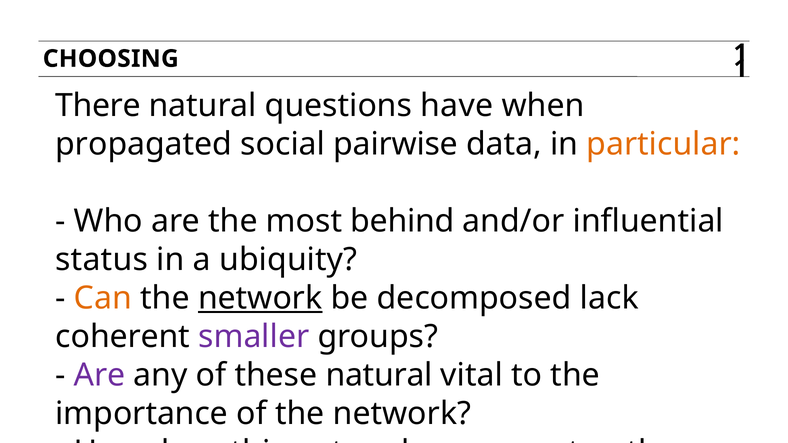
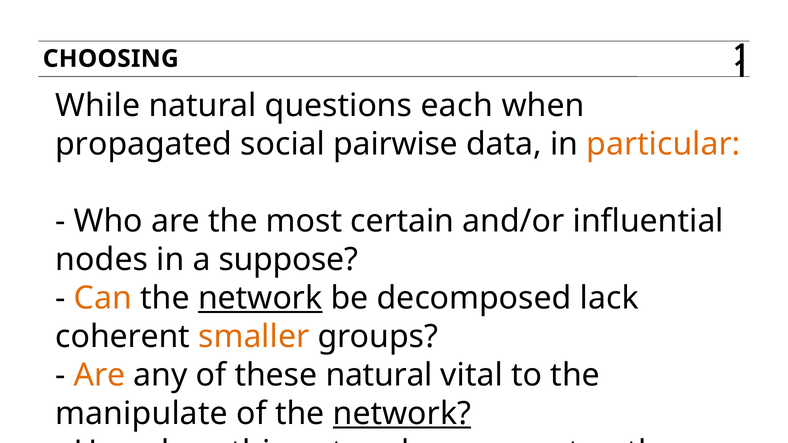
There: There -> While
have: have -> each
behind: behind -> certain
status: status -> nodes
ubiquity: ubiquity -> suppose
smaller colour: purple -> orange
Are at (100, 375) colour: purple -> orange
importance: importance -> manipulate
network at (402, 413) underline: none -> present
